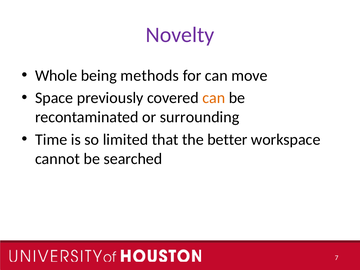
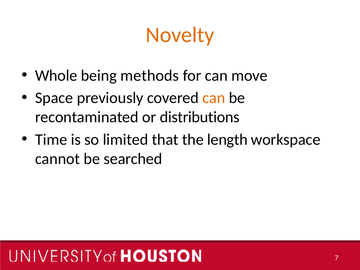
Novelty colour: purple -> orange
surrounding: surrounding -> distributions
better: better -> length
